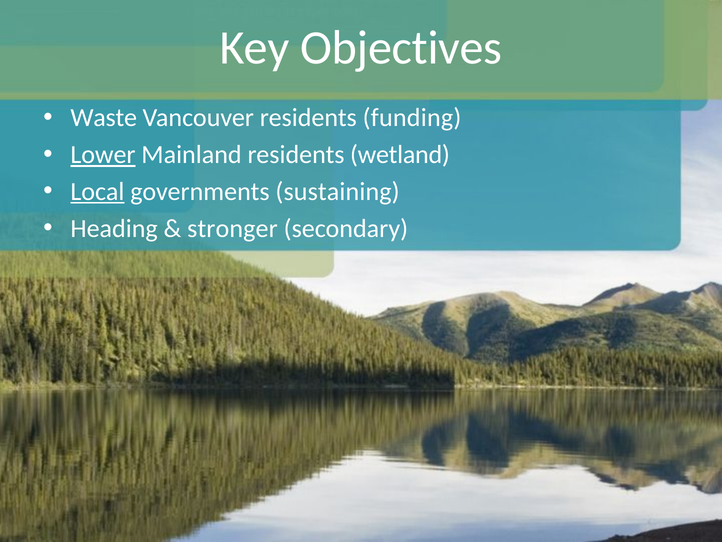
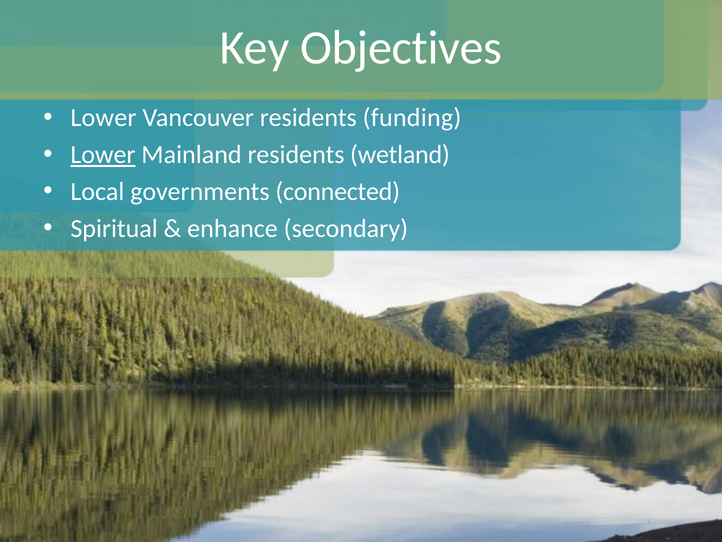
Waste at (104, 118): Waste -> Lower
Local underline: present -> none
sustaining: sustaining -> connected
Heading: Heading -> Spiritual
stronger: stronger -> enhance
